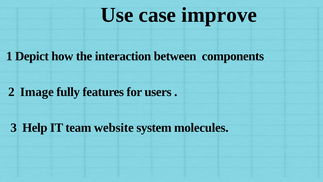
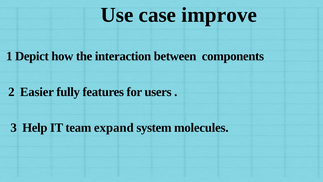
Image: Image -> Easier
website: website -> expand
